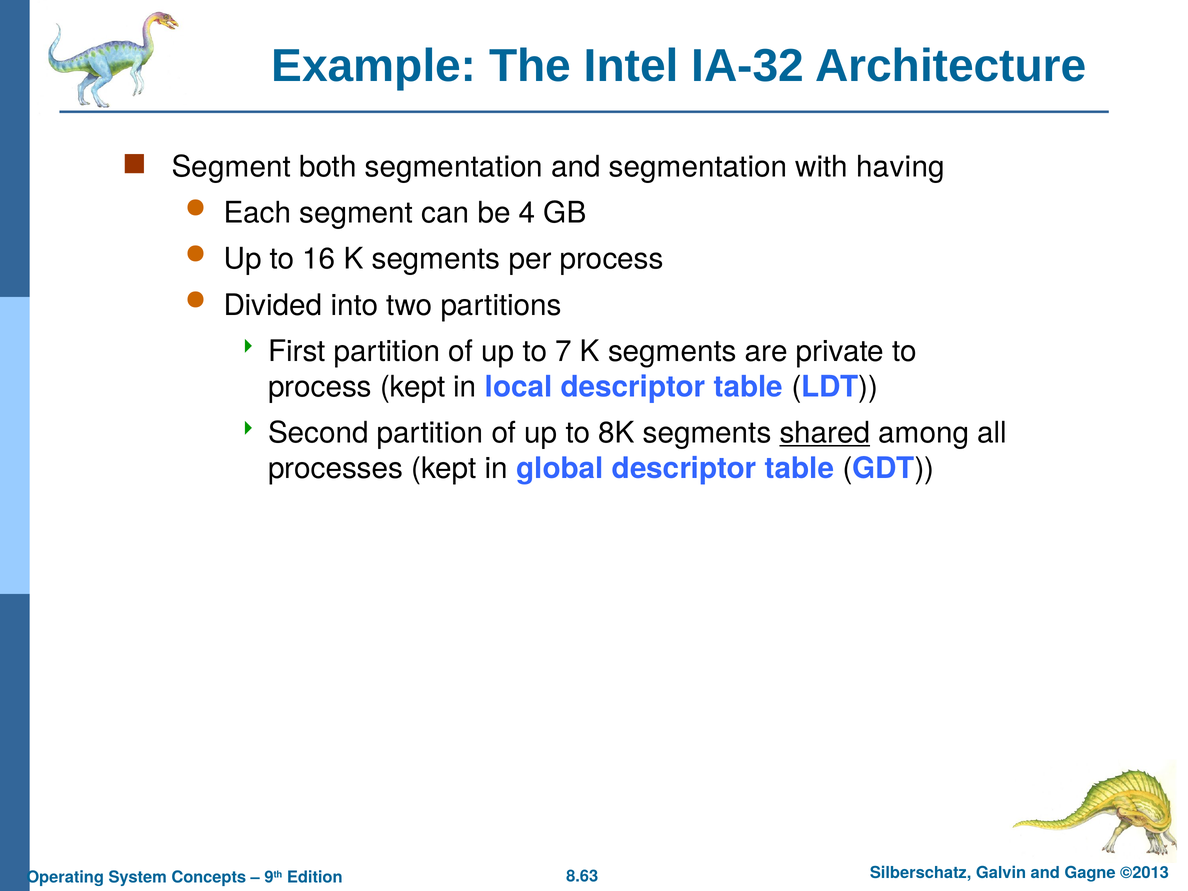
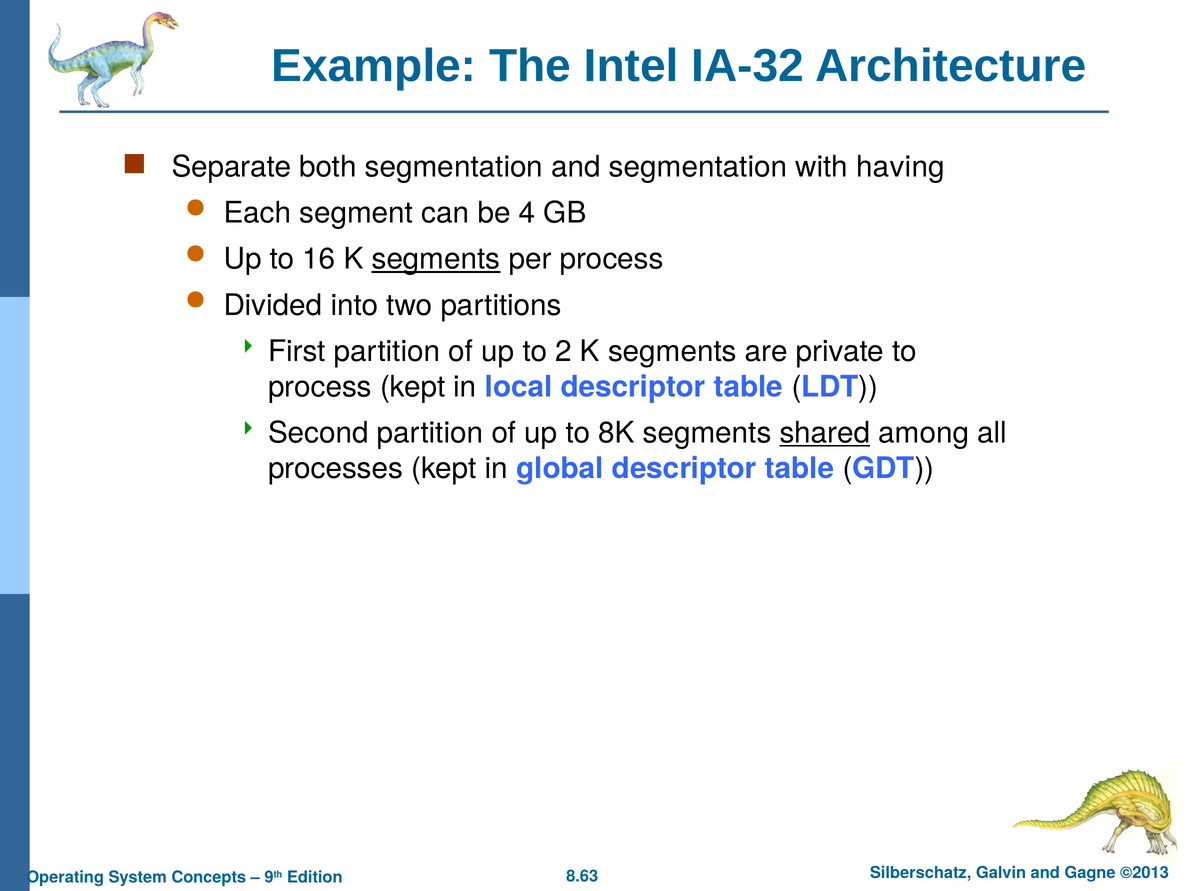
Segment at (231, 167): Segment -> Separate
segments at (436, 259) underline: none -> present
7: 7 -> 2
